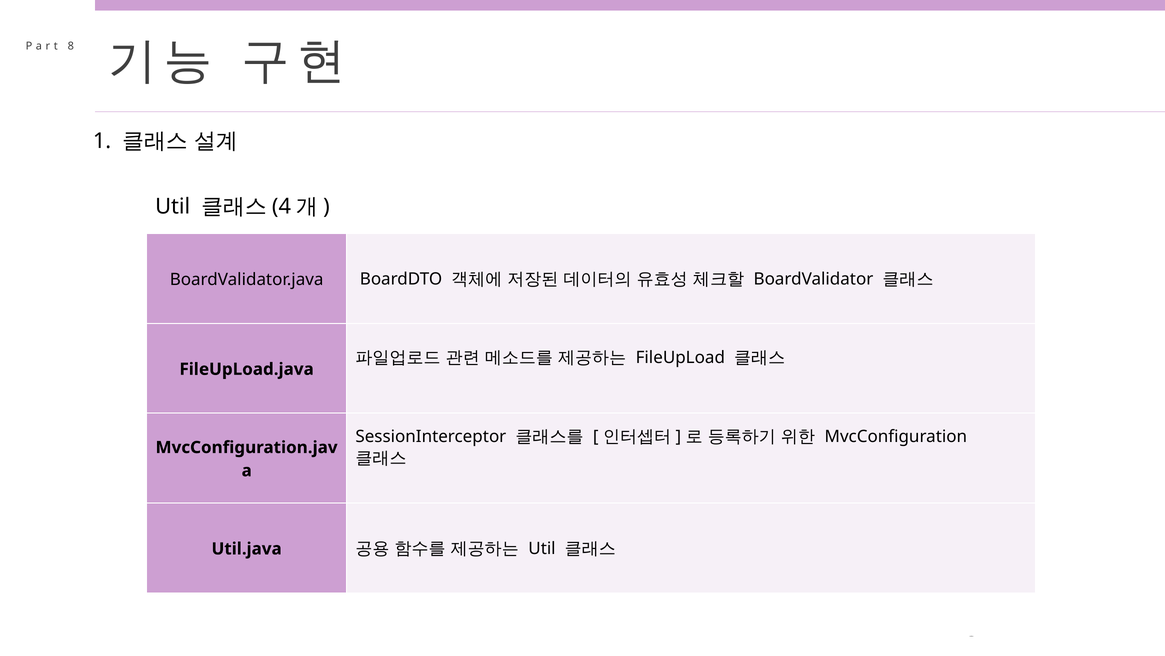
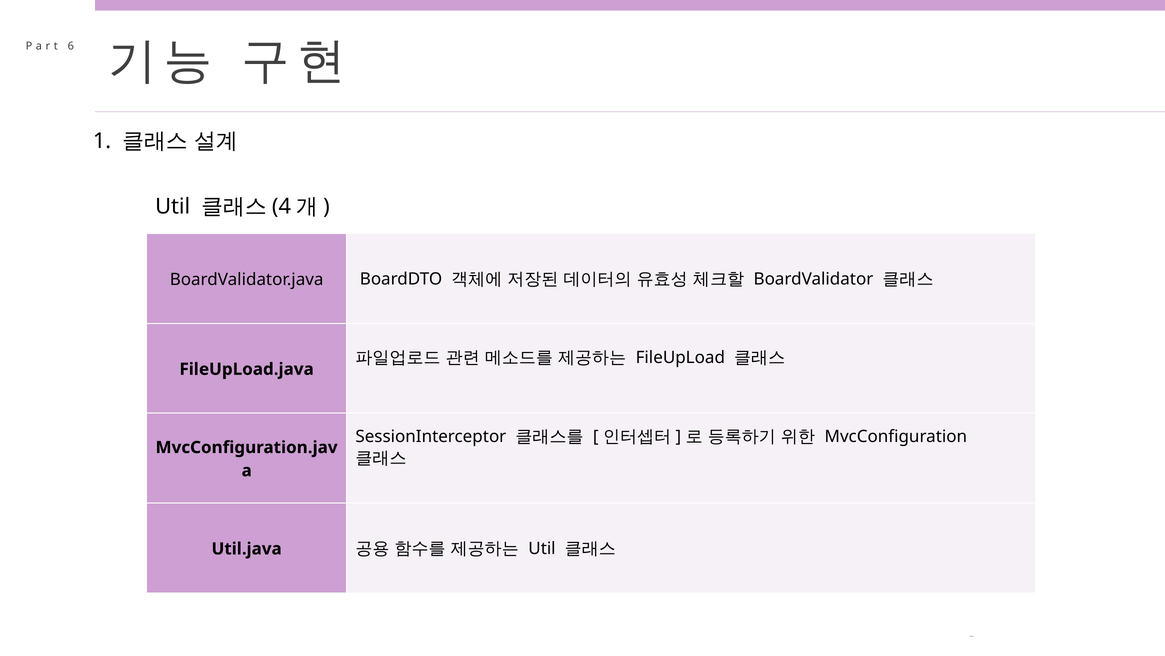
8: 8 -> 6
